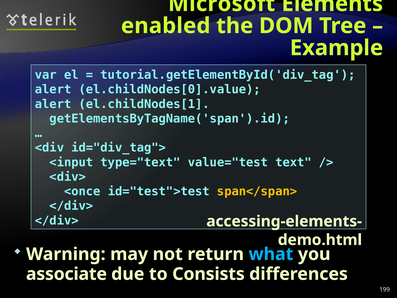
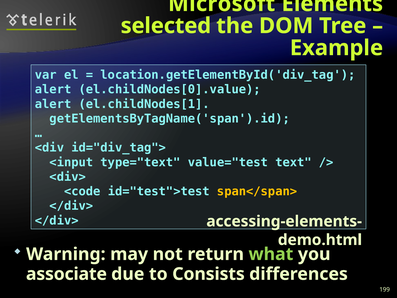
enabled: enabled -> selected
tutorial.getElementById('div_tag: tutorial.getElementById('div_tag -> location.getElementById('div_tag
<once: <once -> <code
what colour: light blue -> light green
